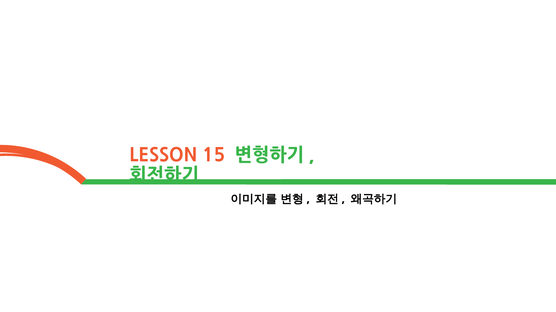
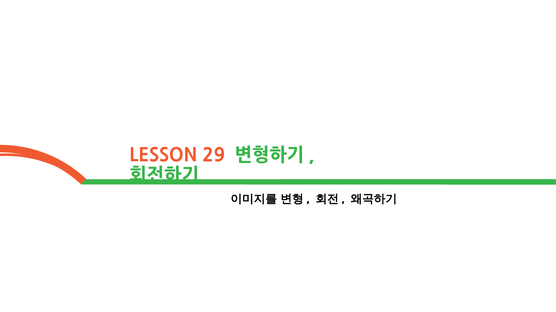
15: 15 -> 29
